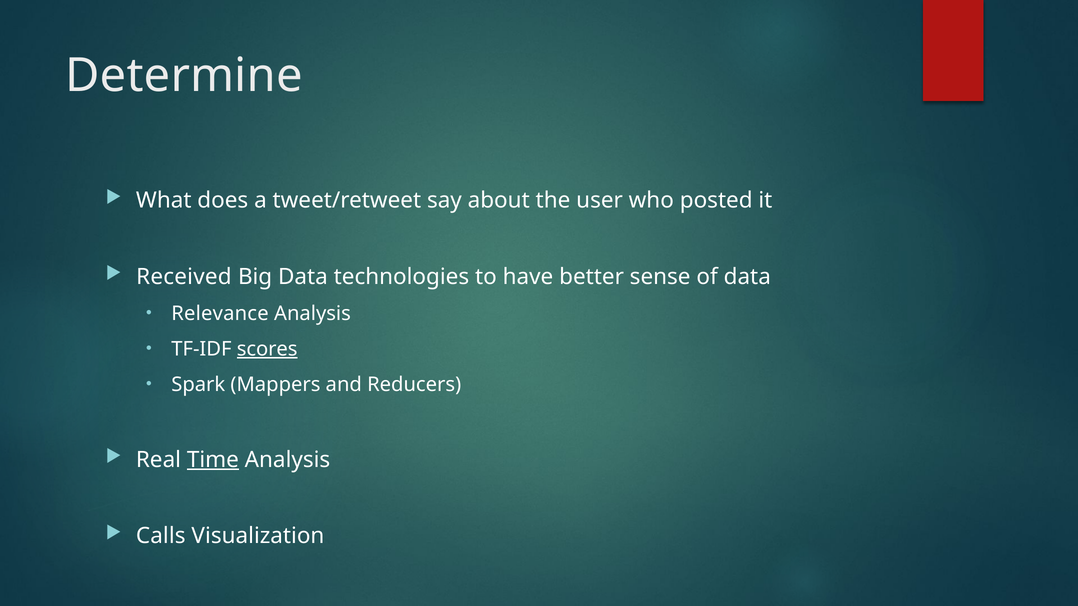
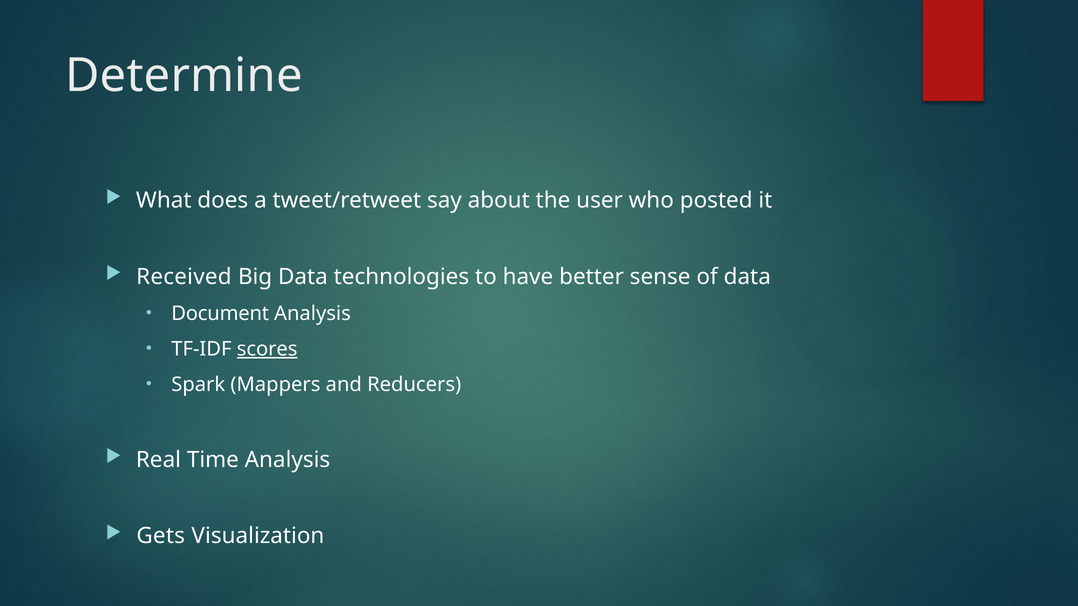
Relevance: Relevance -> Document
Time underline: present -> none
Calls: Calls -> Gets
